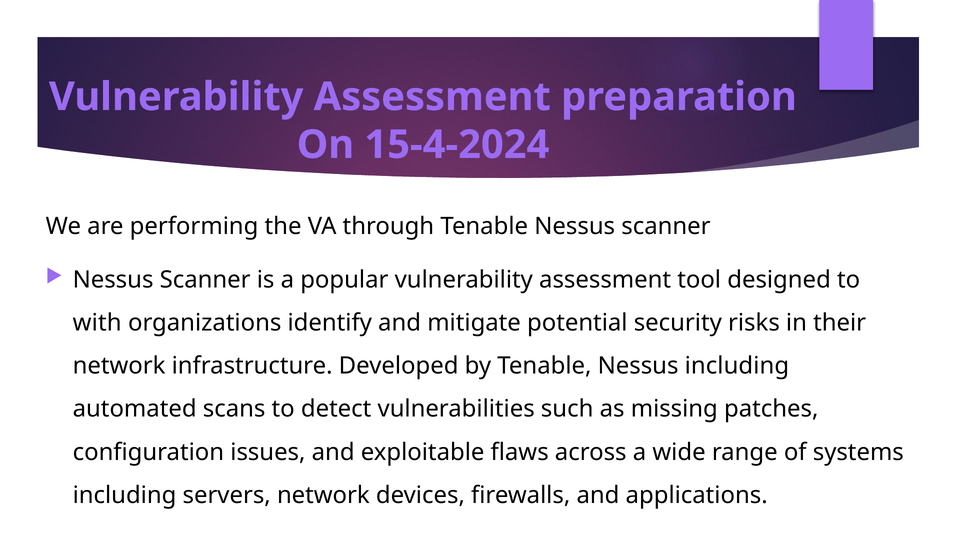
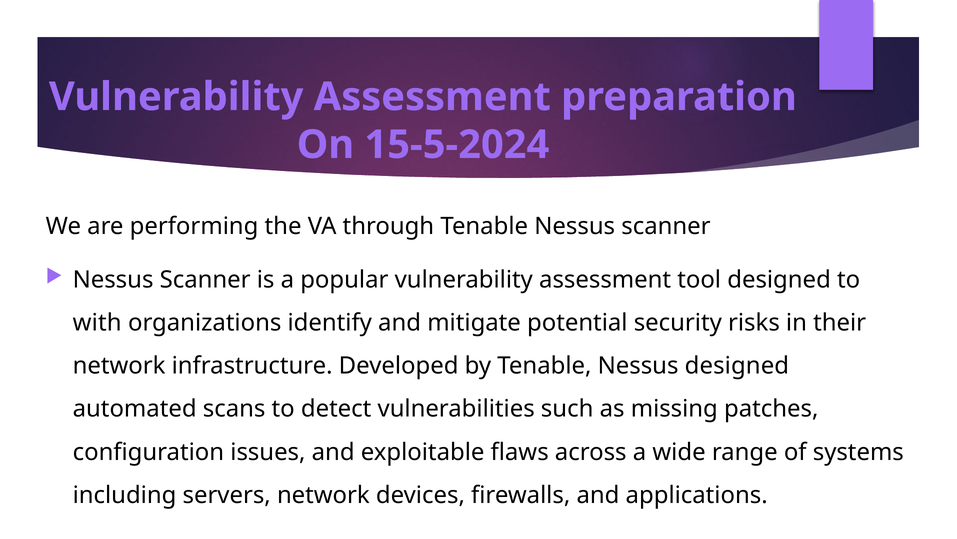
15-4-2024: 15-4-2024 -> 15-5-2024
Nessus including: including -> designed
